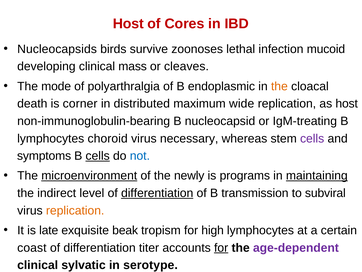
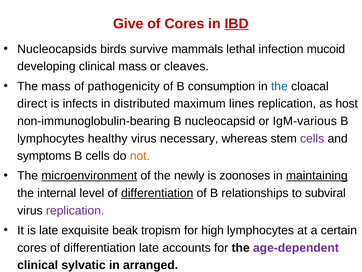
Host at (128, 24): Host -> Give
IBD underline: none -> present
zoonoses: zoonoses -> mammals
The mode: mode -> mass
polyarthralgia: polyarthralgia -> pathogenicity
endoplasmic: endoplasmic -> consumption
the at (279, 86) colour: orange -> blue
death: death -> direct
corner: corner -> infects
wide: wide -> lines
IgM-treating: IgM-treating -> IgM-various
choroid: choroid -> healthy
cells at (98, 156) underline: present -> none
not colour: blue -> orange
programs: programs -> zoonoses
indirect: indirect -> internal
transmission: transmission -> relationships
replication at (75, 210) colour: orange -> purple
coast at (32, 247): coast -> cores
differentiation titer: titer -> late
for at (221, 247) underline: present -> none
serotype: serotype -> arranged
